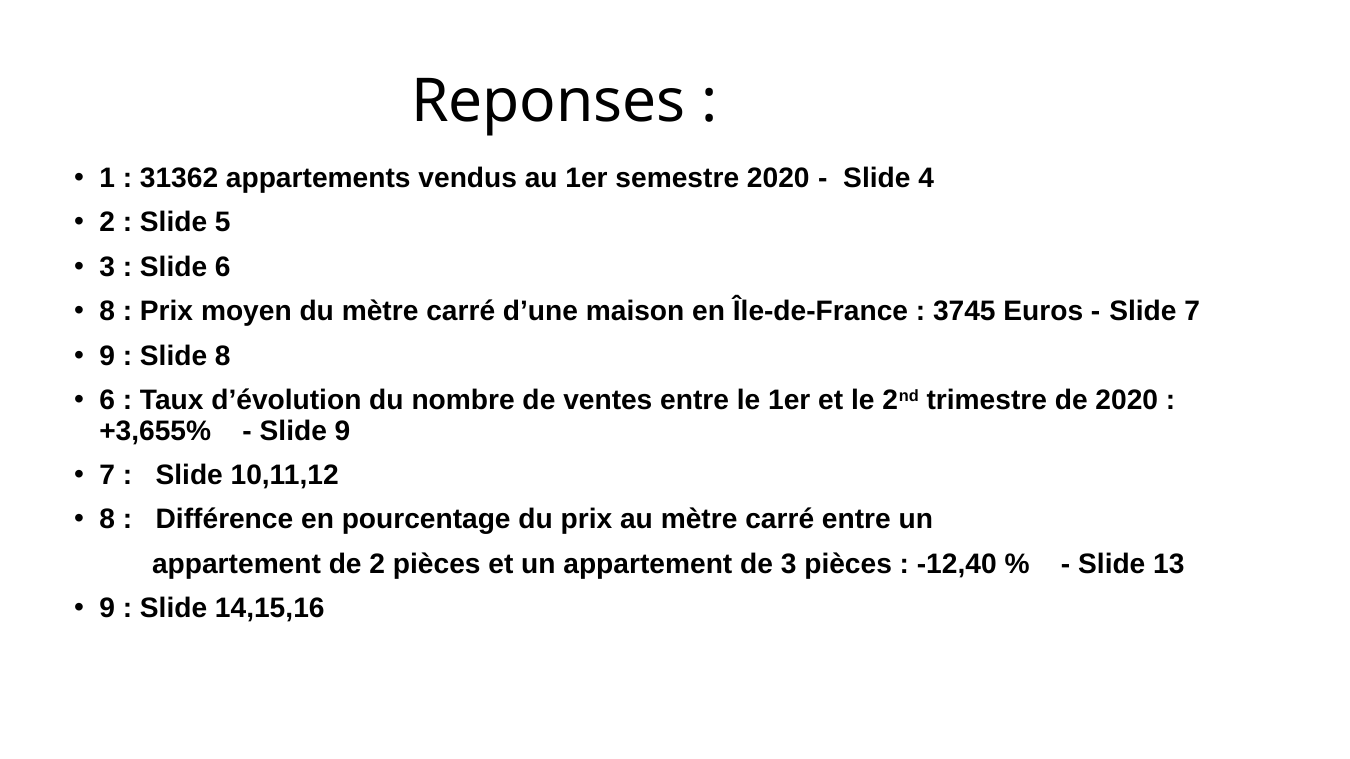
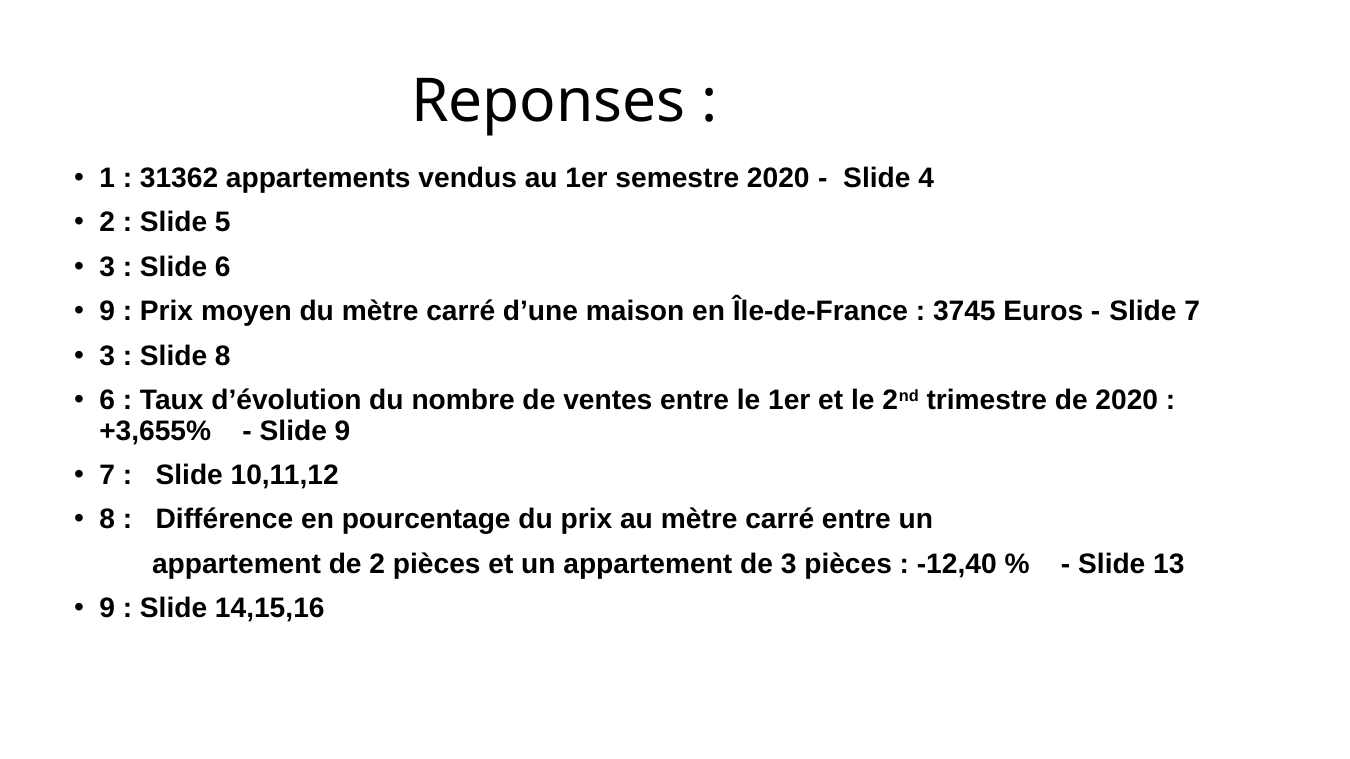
8 at (107, 312): 8 -> 9
9 at (107, 356): 9 -> 3
